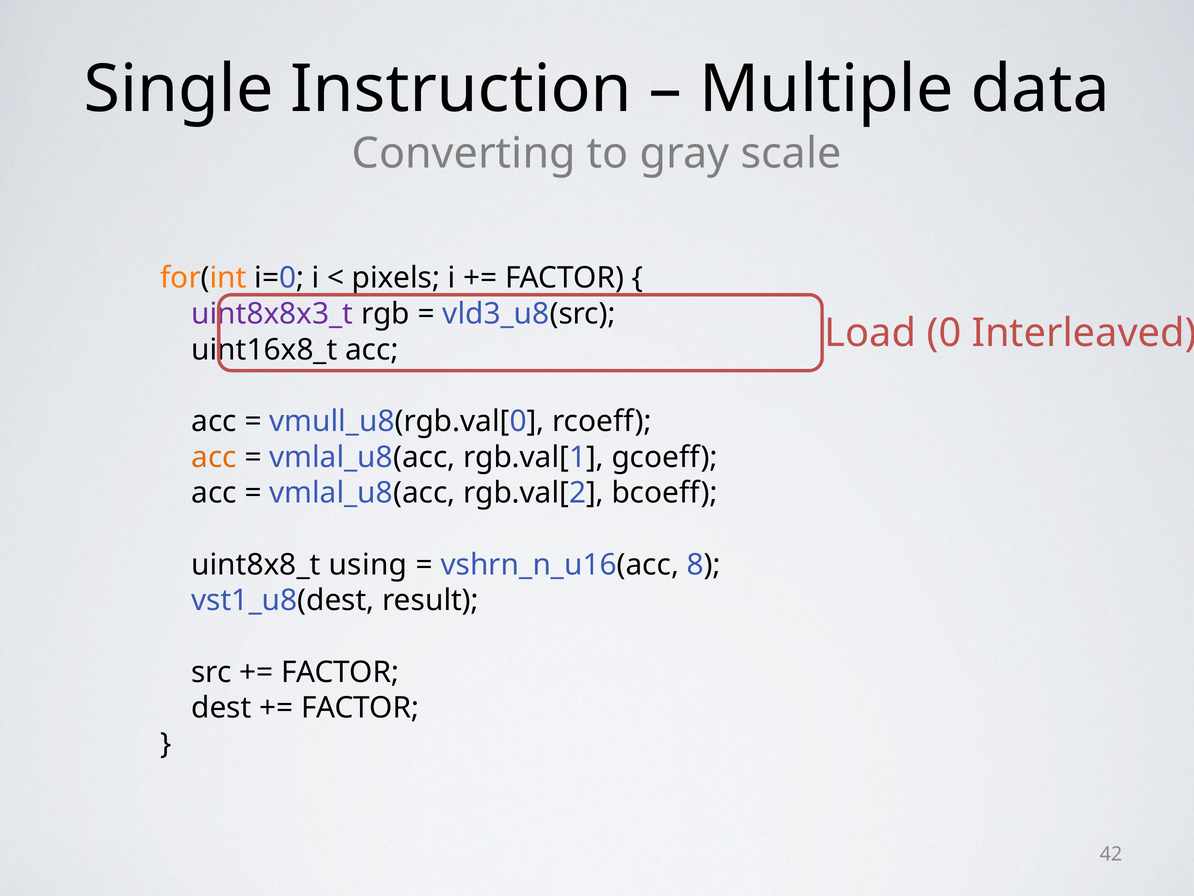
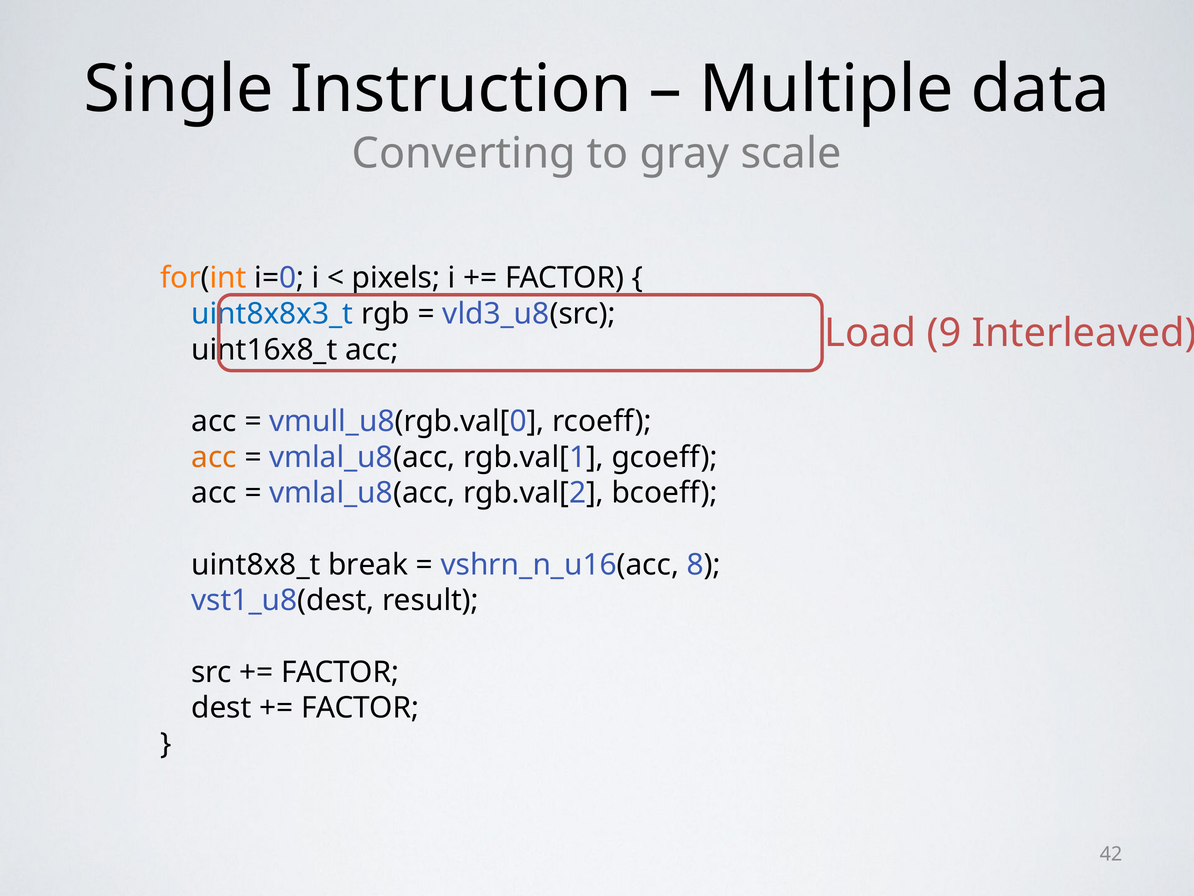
uint8x8x3_t colour: purple -> blue
0: 0 -> 9
using: using -> break
